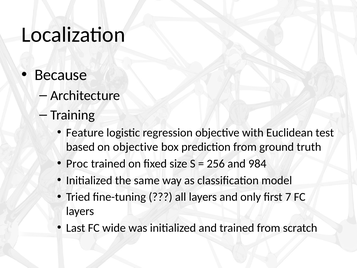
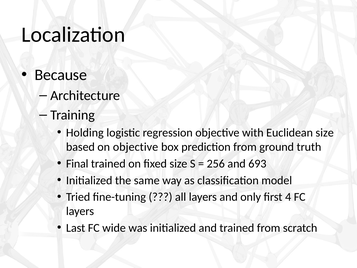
Feature: Feature -> Holding
Euclidean test: test -> size
Proc: Proc -> Final
984: 984 -> 693
7: 7 -> 4
